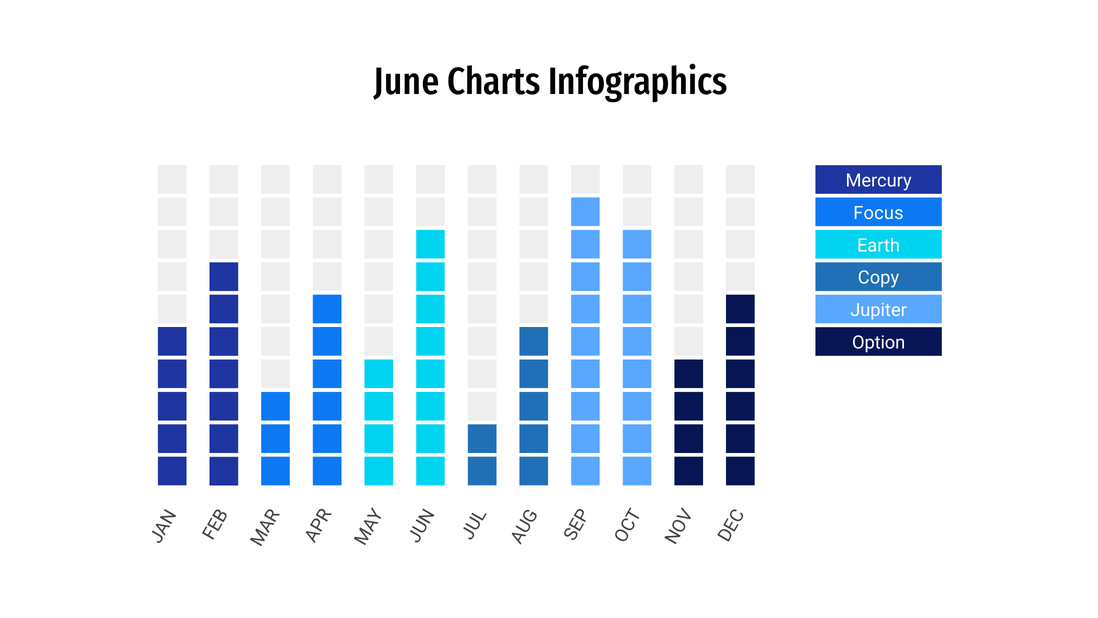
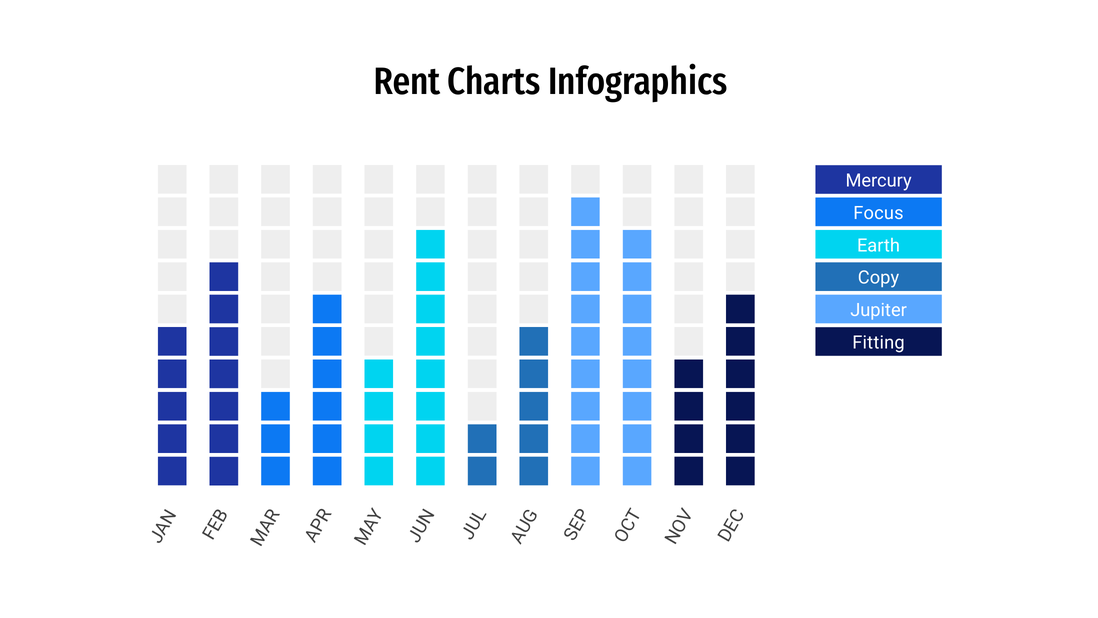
June: June -> Rent
Option: Option -> Fitting
